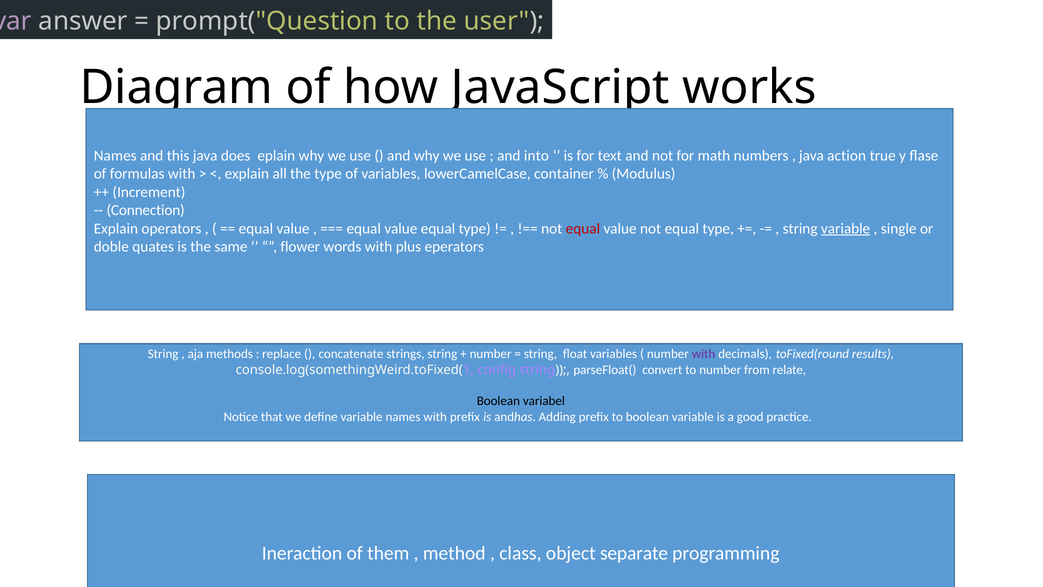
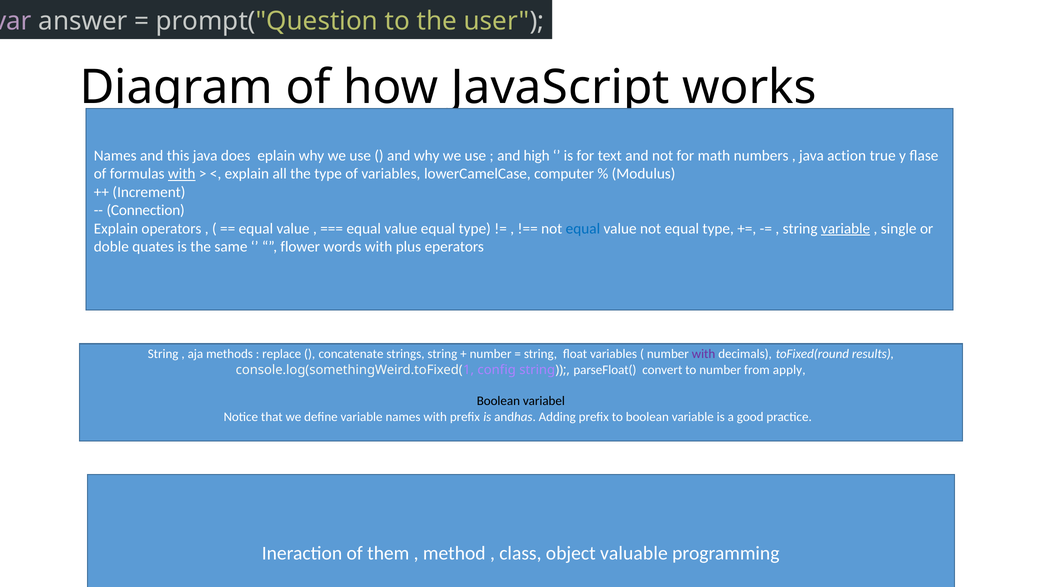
into: into -> high
with at (182, 174) underline: none -> present
container: container -> computer
equal at (583, 228) colour: red -> blue
relate: relate -> apply
separate: separate -> valuable
